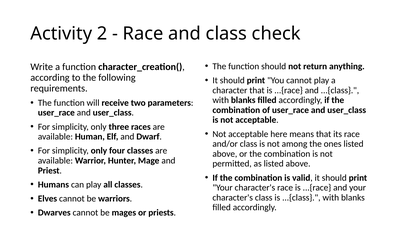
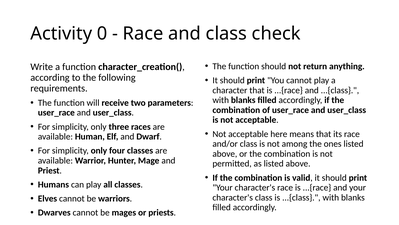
2: 2 -> 0
